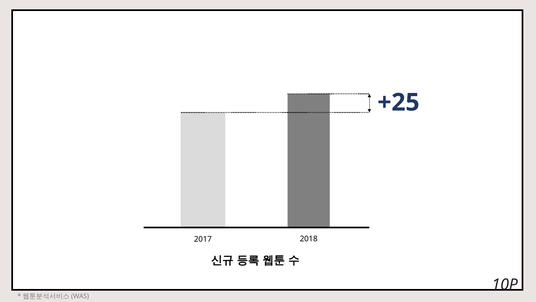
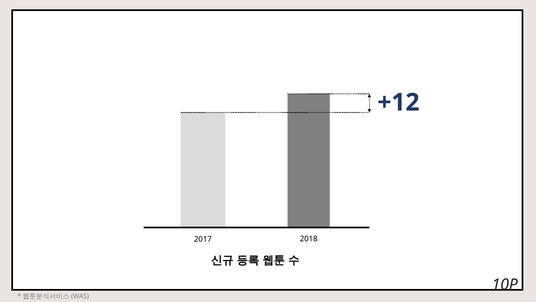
+25: +25 -> +12
